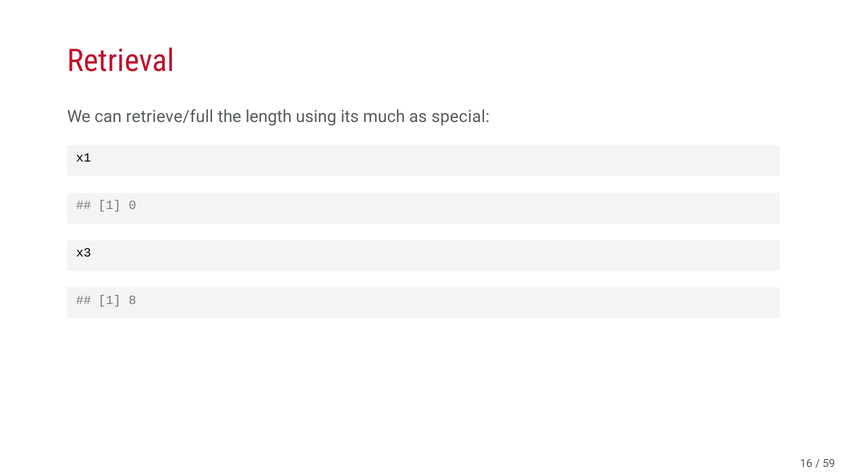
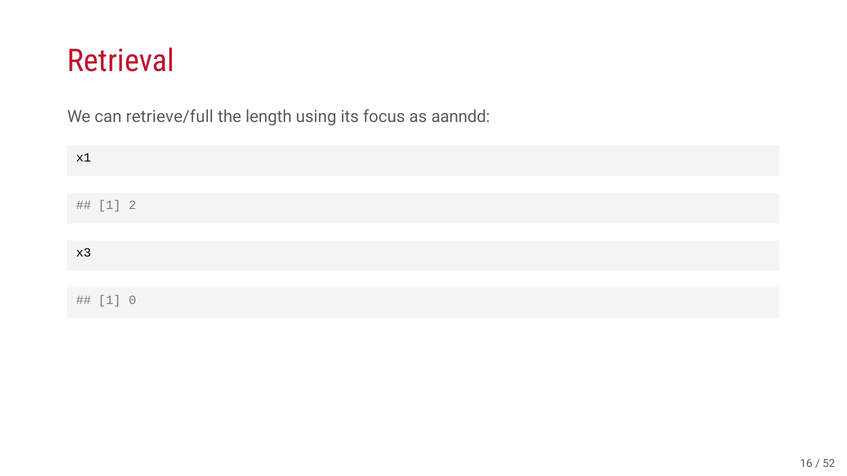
much: much -> focus
special: special -> aanndd
0: 0 -> 2
8: 8 -> 0
59: 59 -> 52
